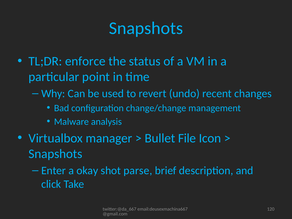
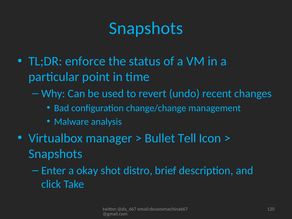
File: File -> Tell
parse: parse -> distro
